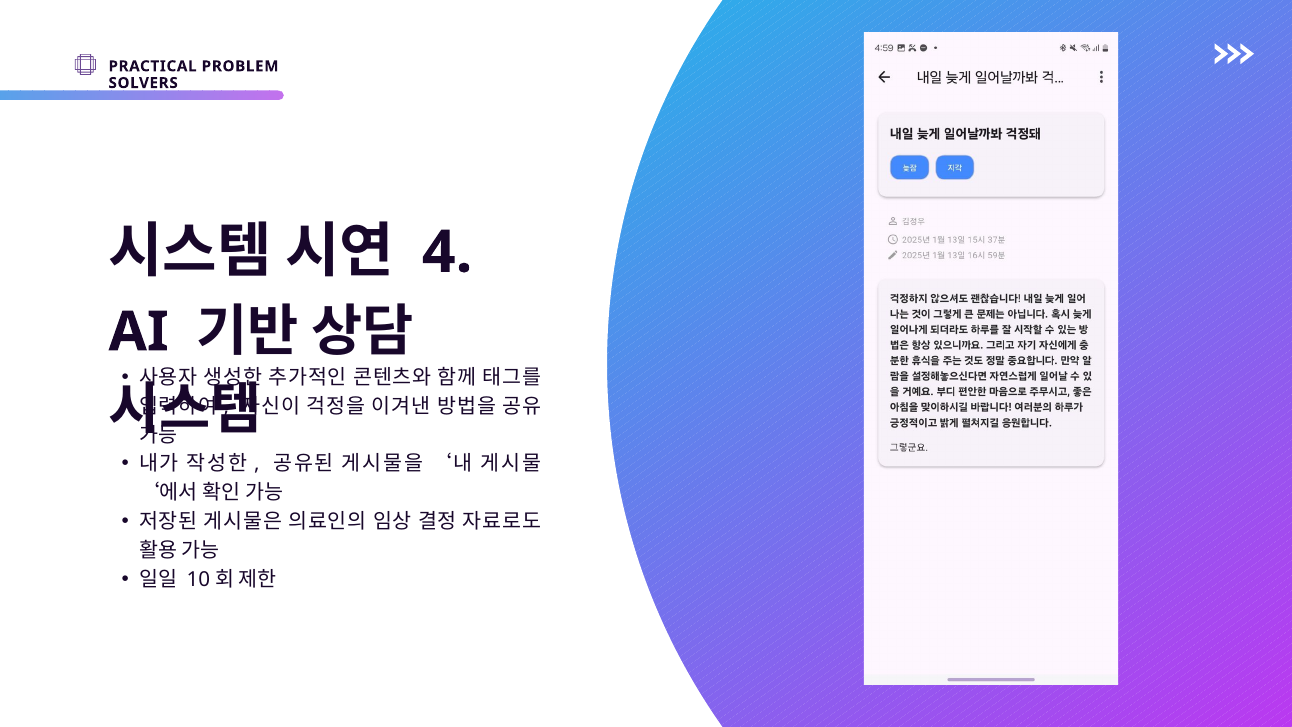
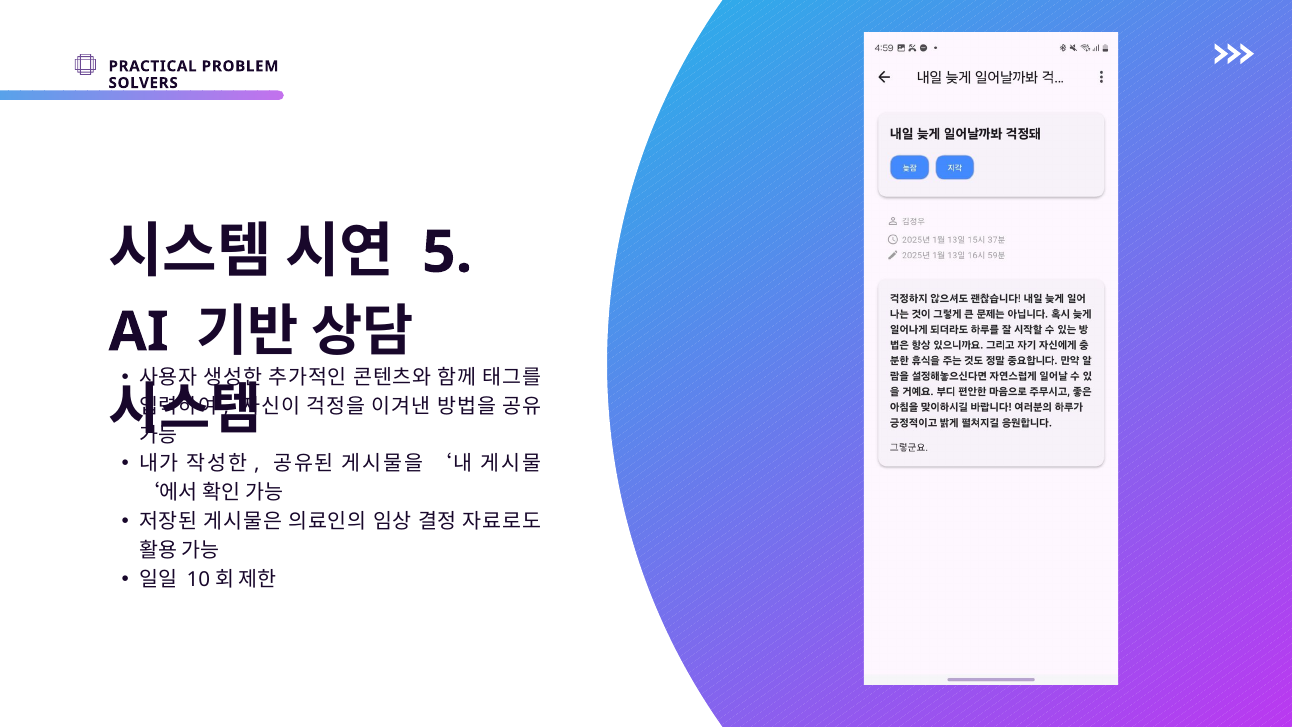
4: 4 -> 5
